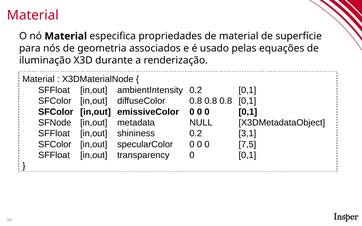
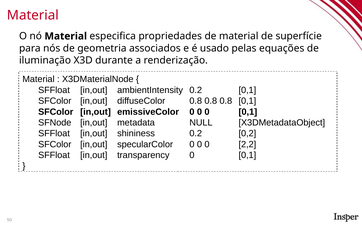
3,1: 3,1 -> 0,2
7,5: 7,5 -> 2,2
